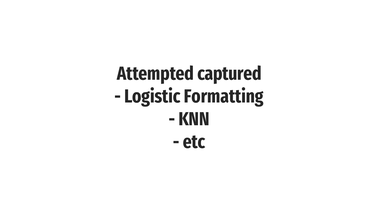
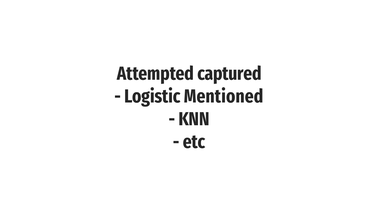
Formatting: Formatting -> Mentioned
